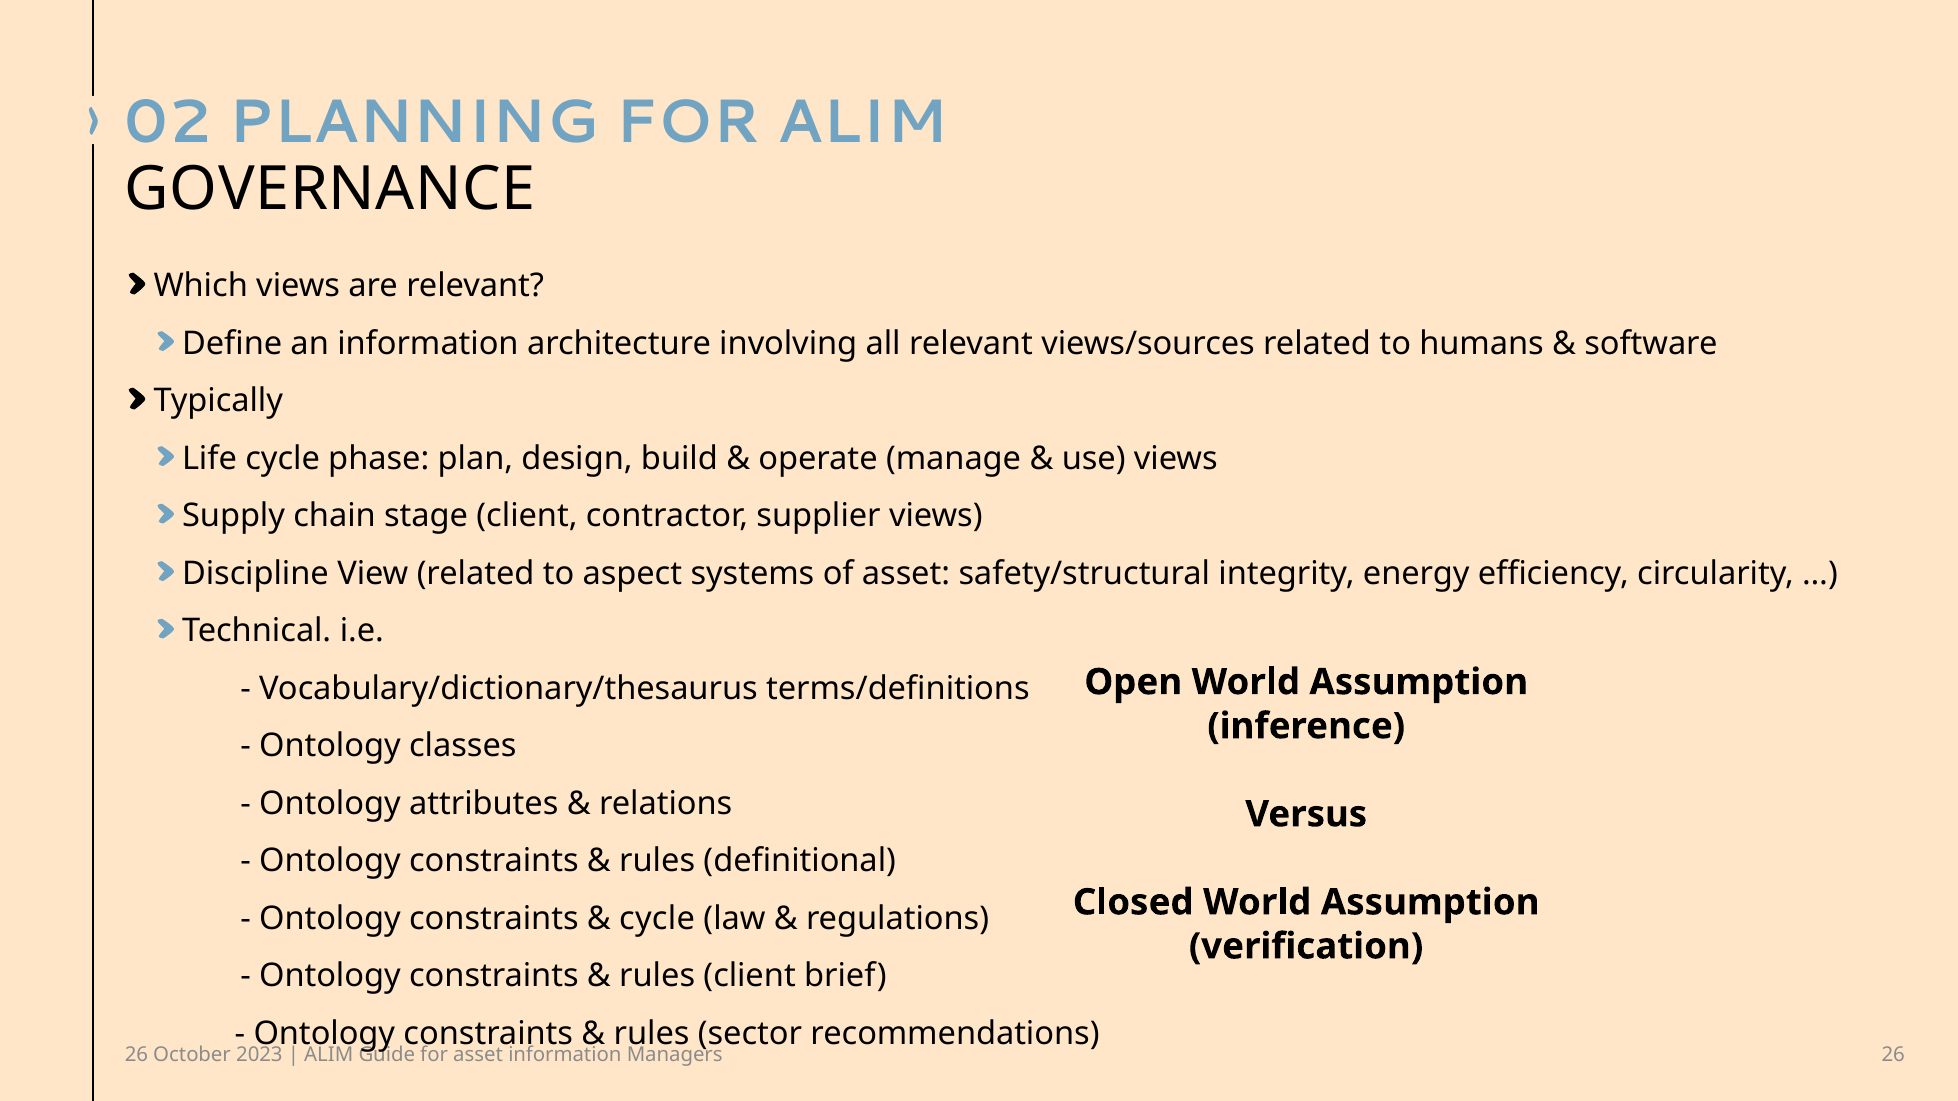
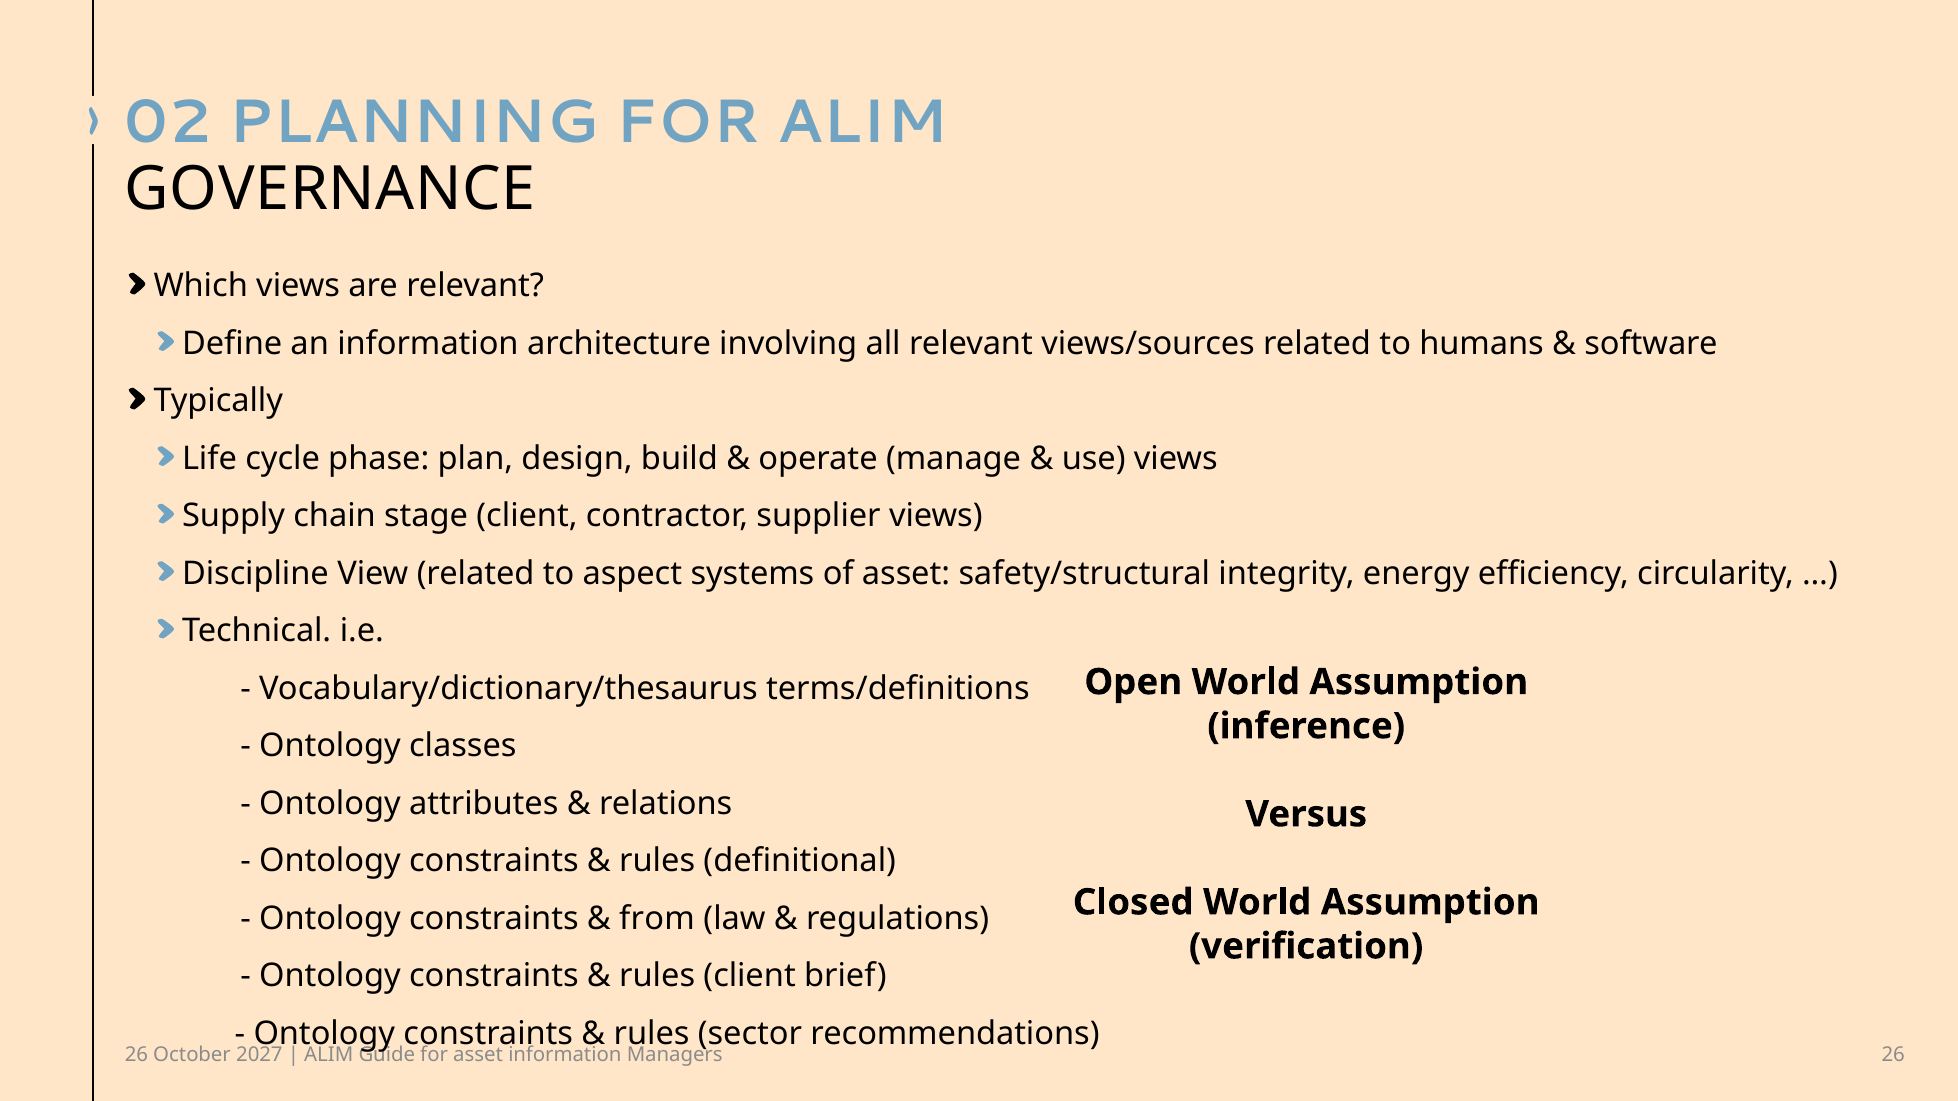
cycle at (657, 919): cycle -> from
2023: 2023 -> 2027
